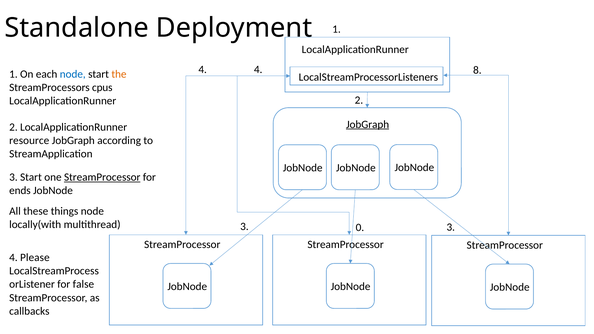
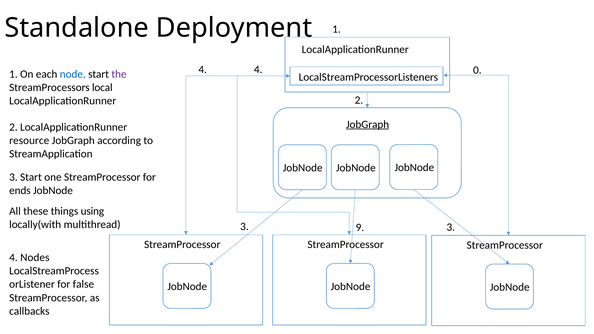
8: 8 -> 0
the colour: orange -> purple
cpus: cpus -> local
StreamProcessor at (102, 177) underline: present -> none
things node: node -> using
0: 0 -> 9
Please: Please -> Nodes
